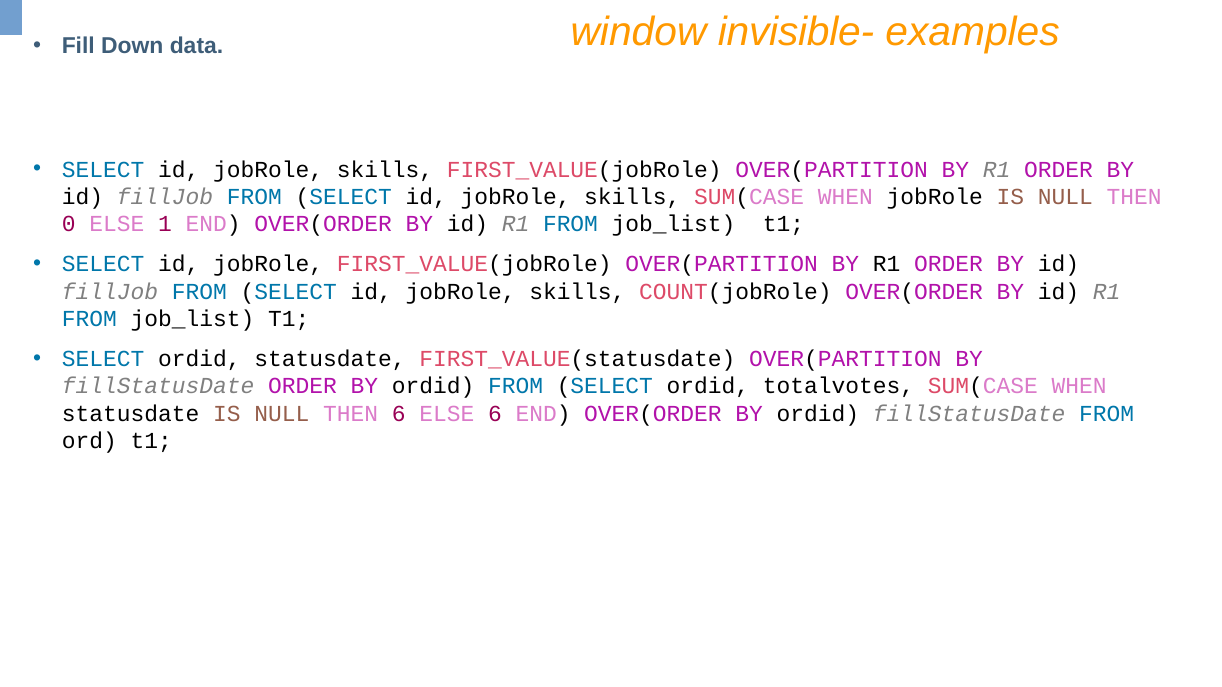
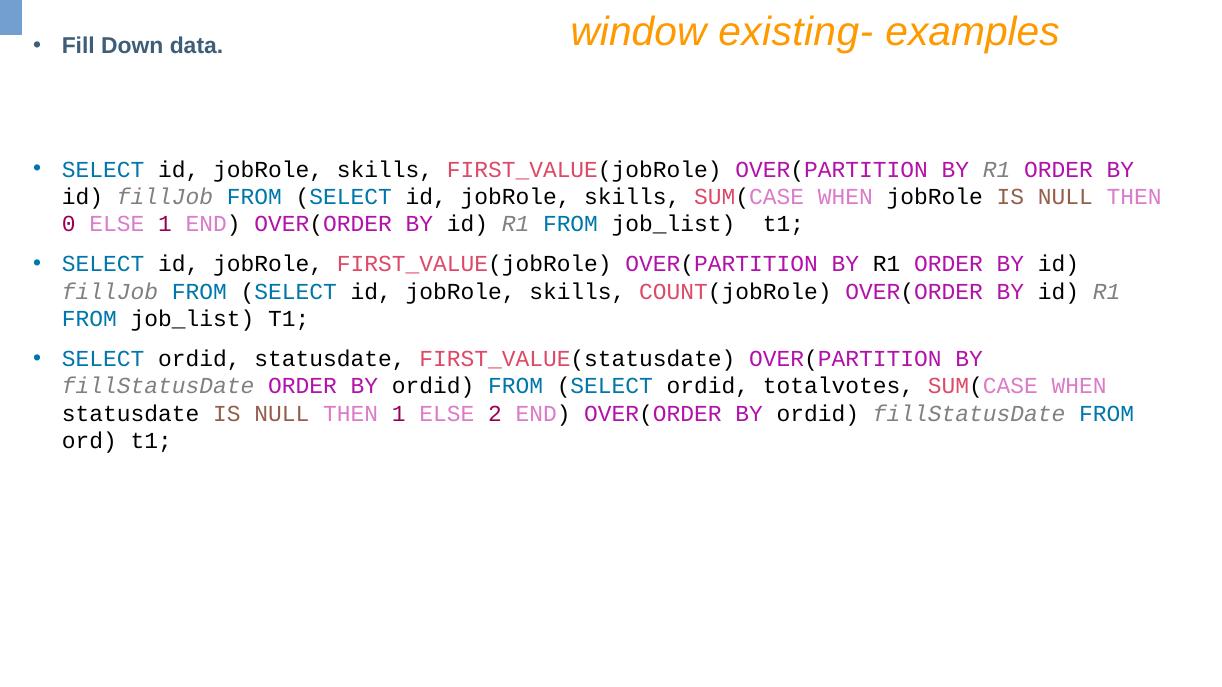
invisible-: invisible- -> existing-
THEN 6: 6 -> 1
ELSE 6: 6 -> 2
